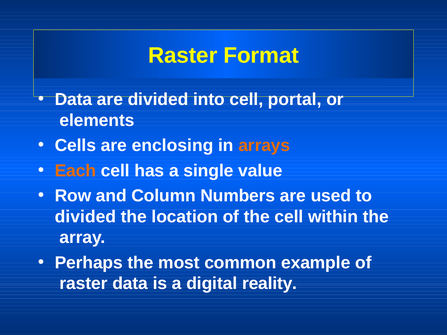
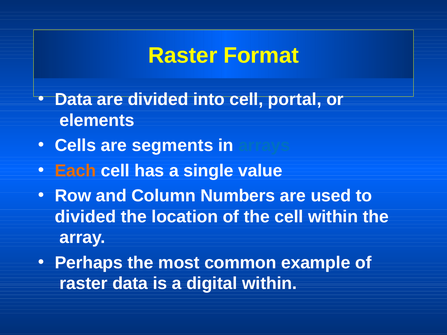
enclosing: enclosing -> segments
arrays colour: orange -> blue
digital reality: reality -> within
